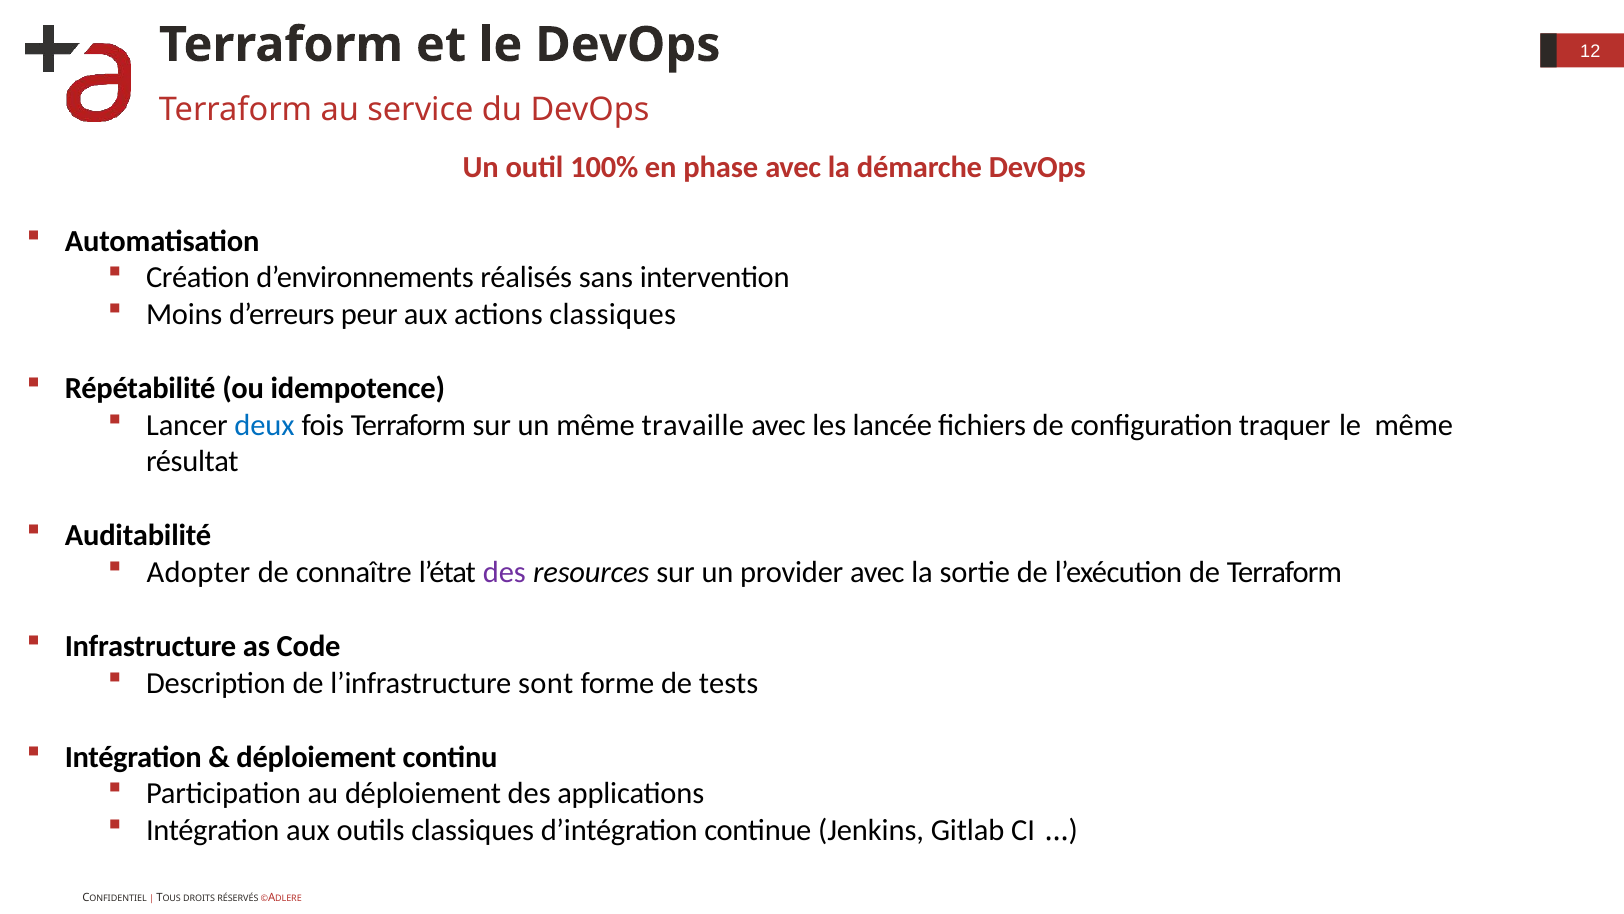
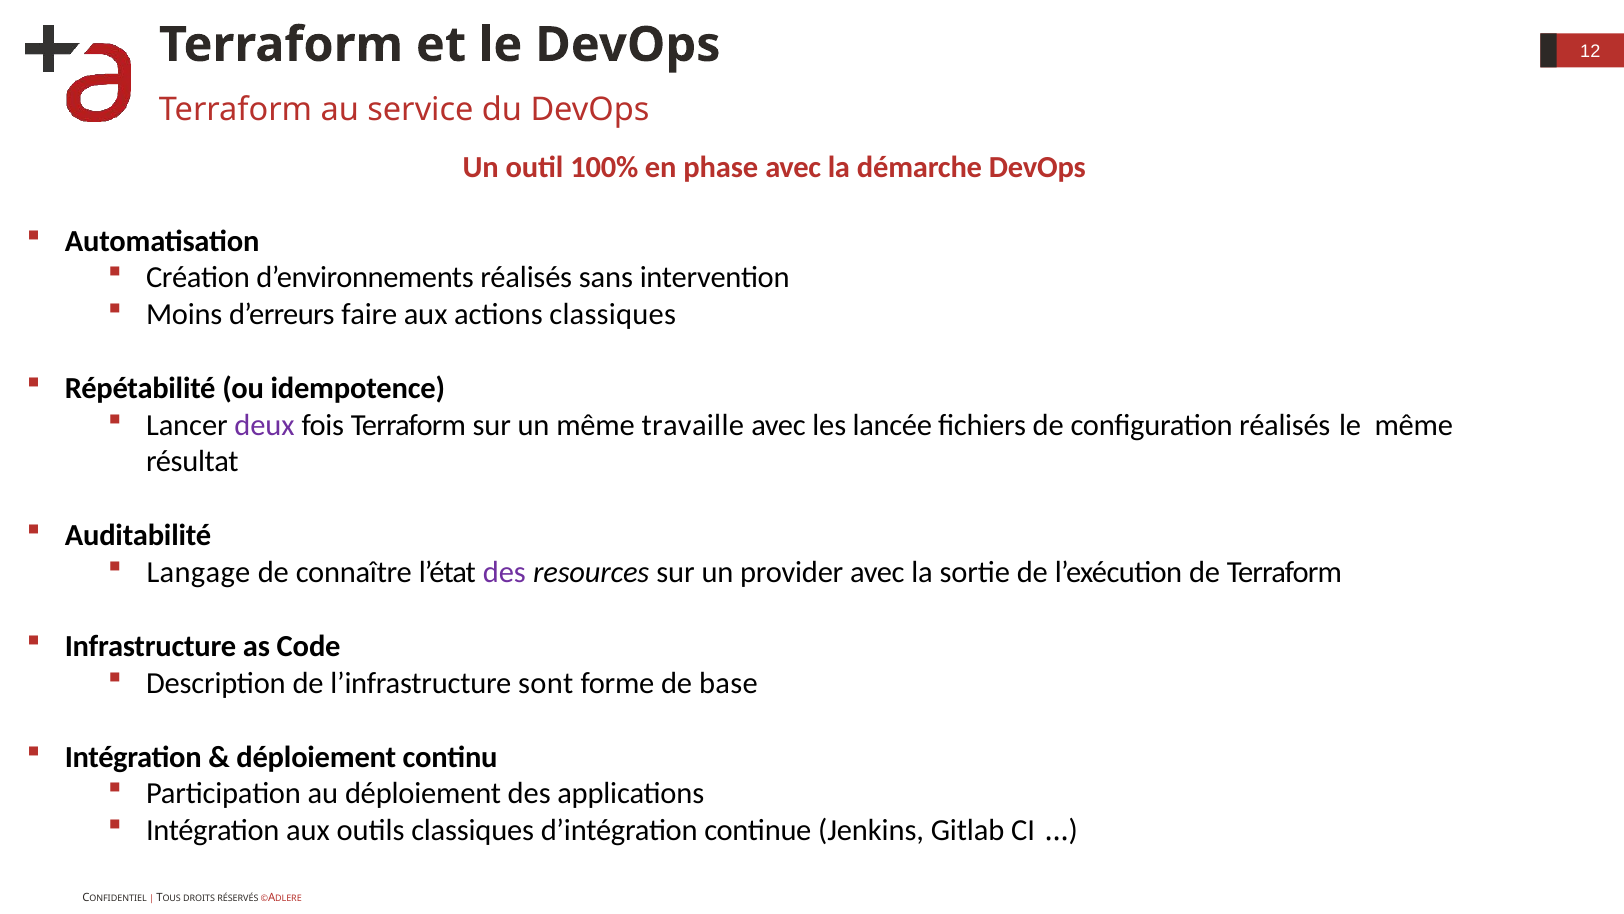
peur: peur -> faire
deux colour: blue -> purple
configuration traquer: traquer -> réalisés
Adopter: Adopter -> Langage
tests: tests -> base
